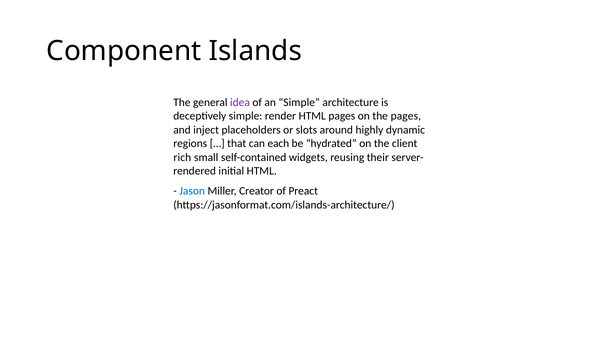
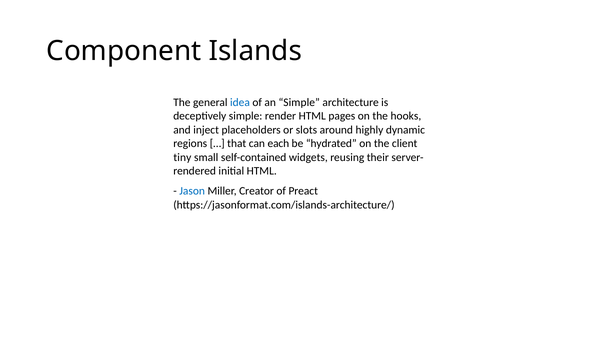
idea colour: purple -> blue
the pages: pages -> hooks
rich: rich -> tiny
